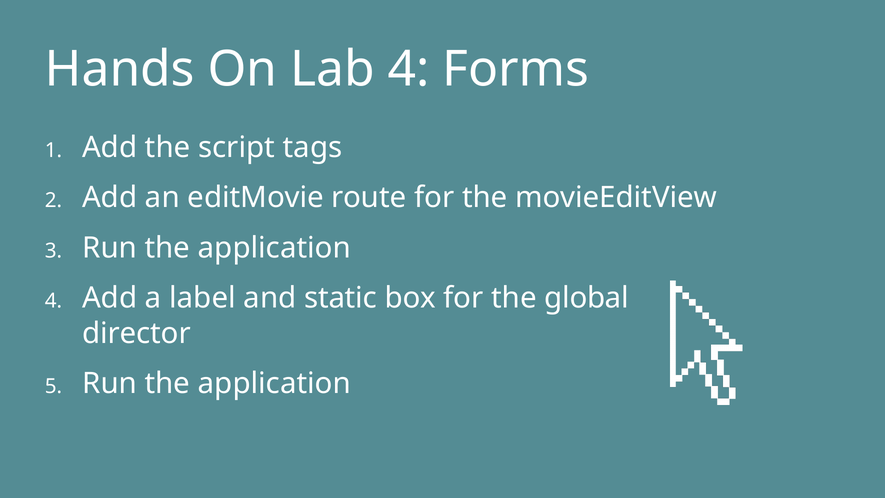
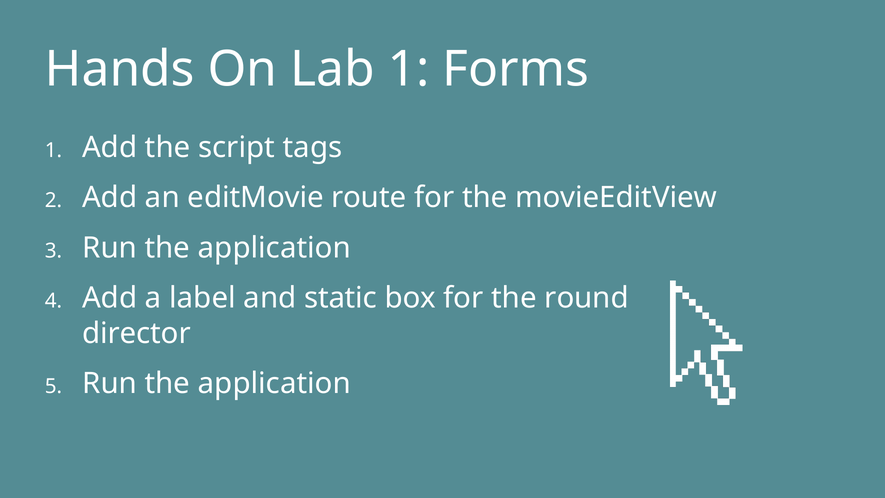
Lab 4: 4 -> 1
global: global -> round
